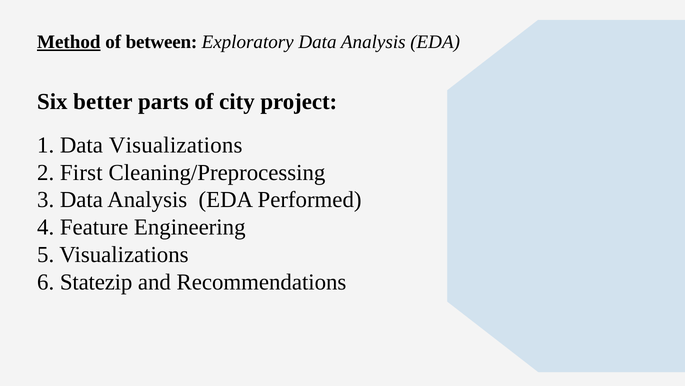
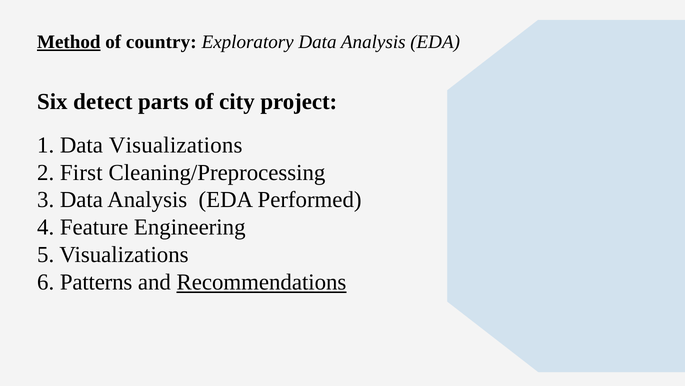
between: between -> country
better: better -> detect
Statezip: Statezip -> Patterns
Recommendations underline: none -> present
